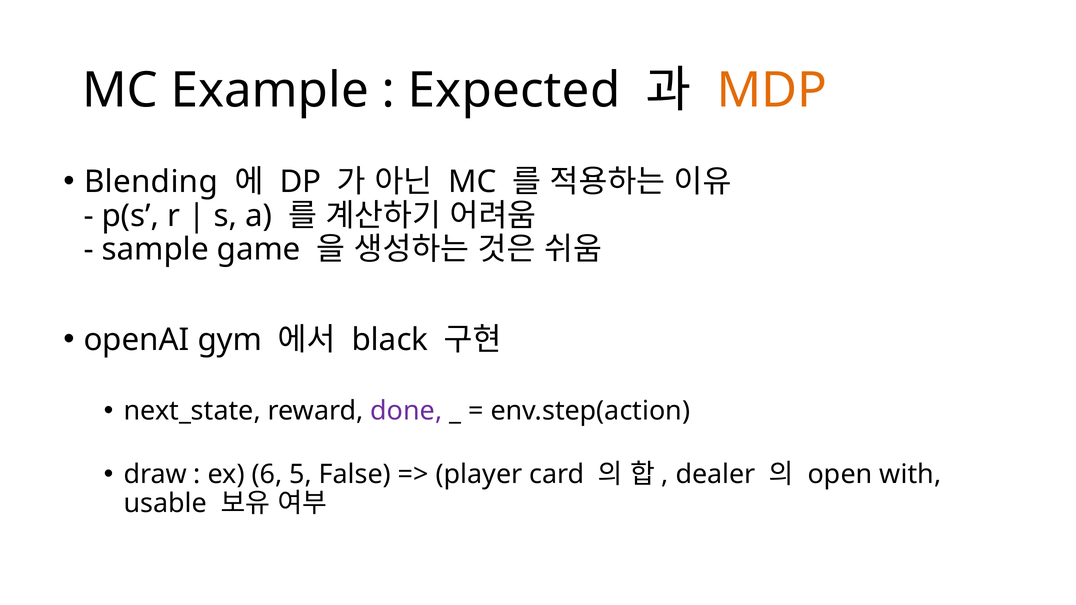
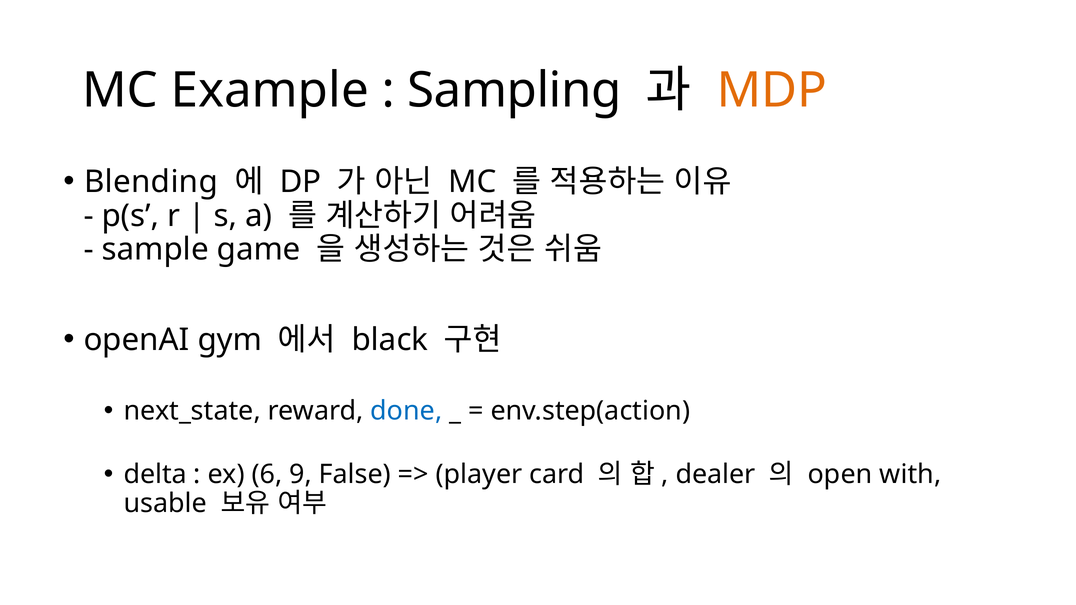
Expected: Expected -> Sampling
done colour: purple -> blue
draw: draw -> delta
5: 5 -> 9
